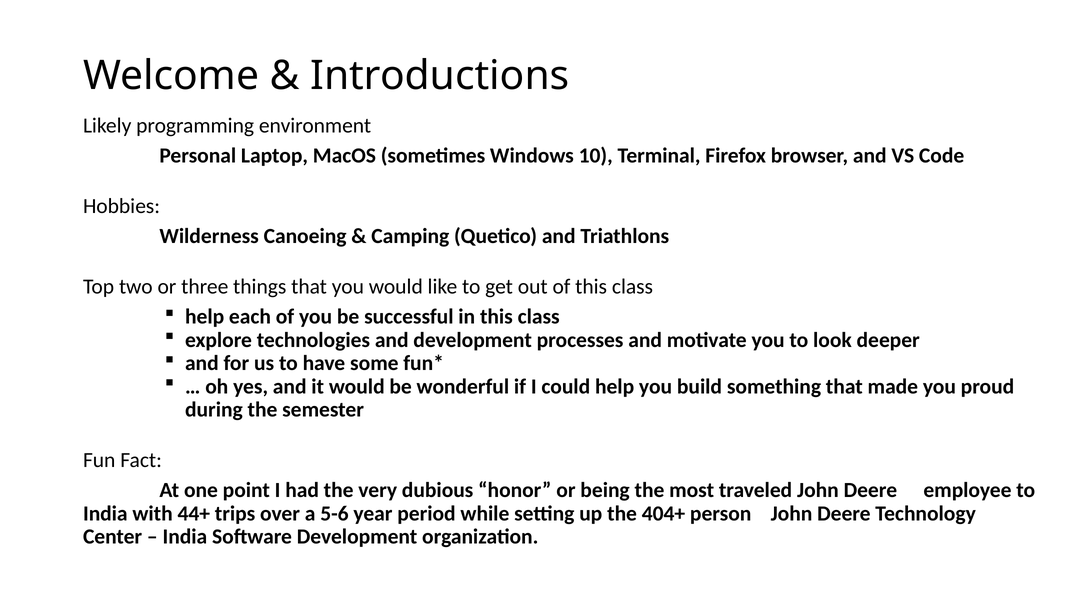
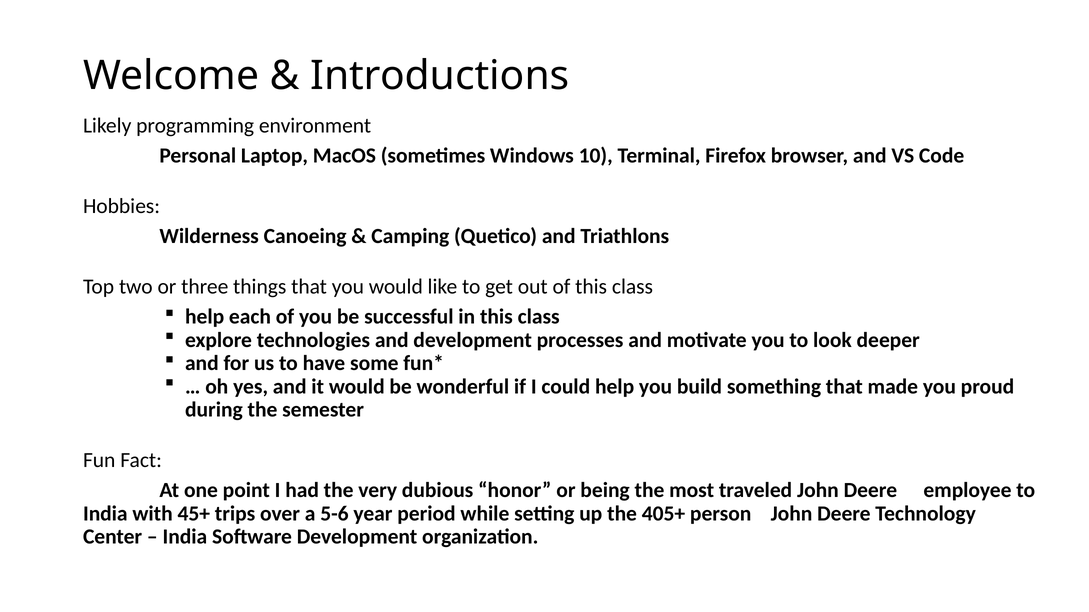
44+: 44+ -> 45+
404+: 404+ -> 405+
